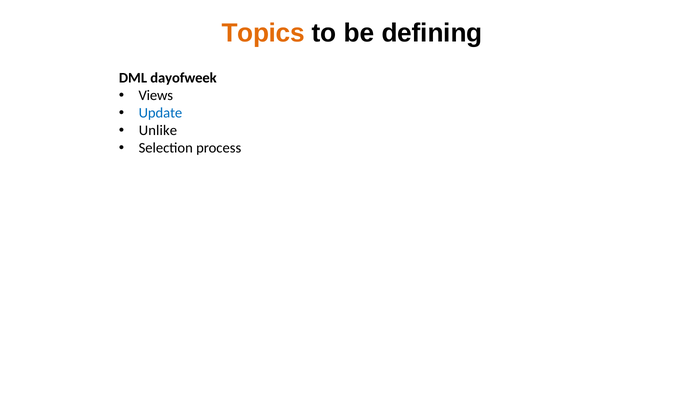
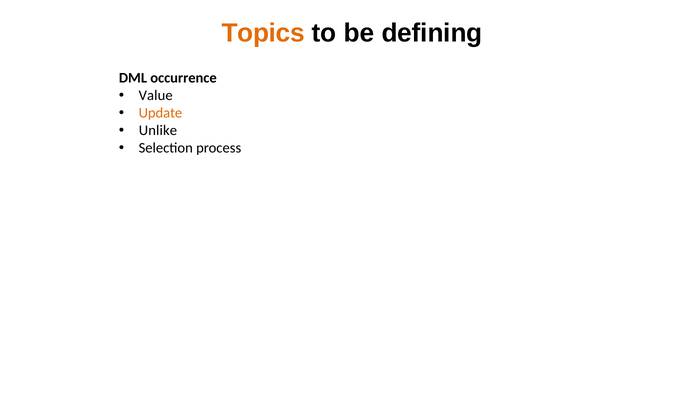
dayofweek: dayofweek -> occurrence
Views: Views -> Value
Update colour: blue -> orange
